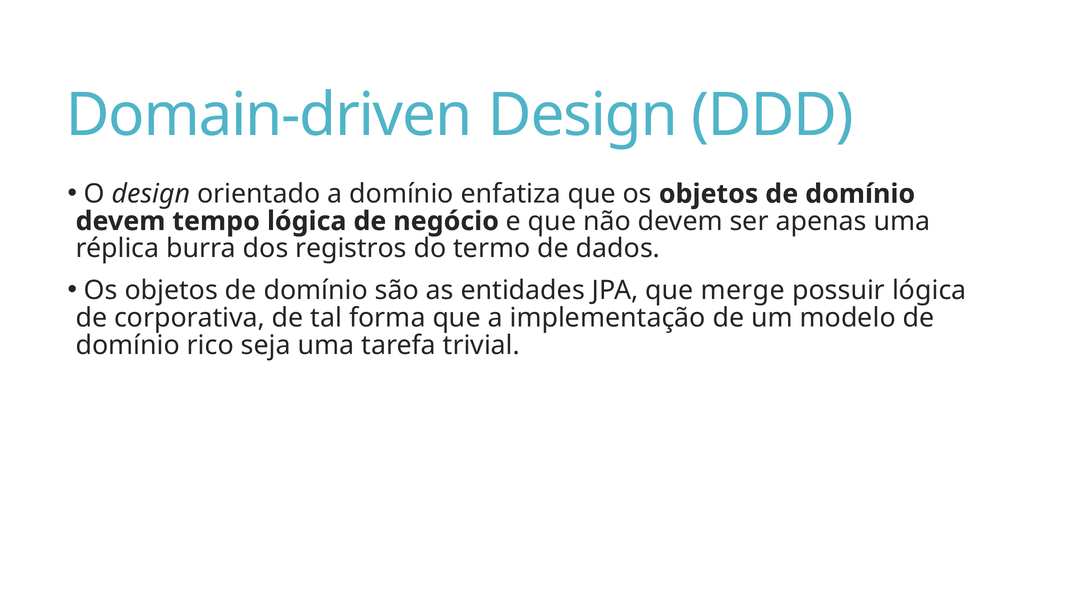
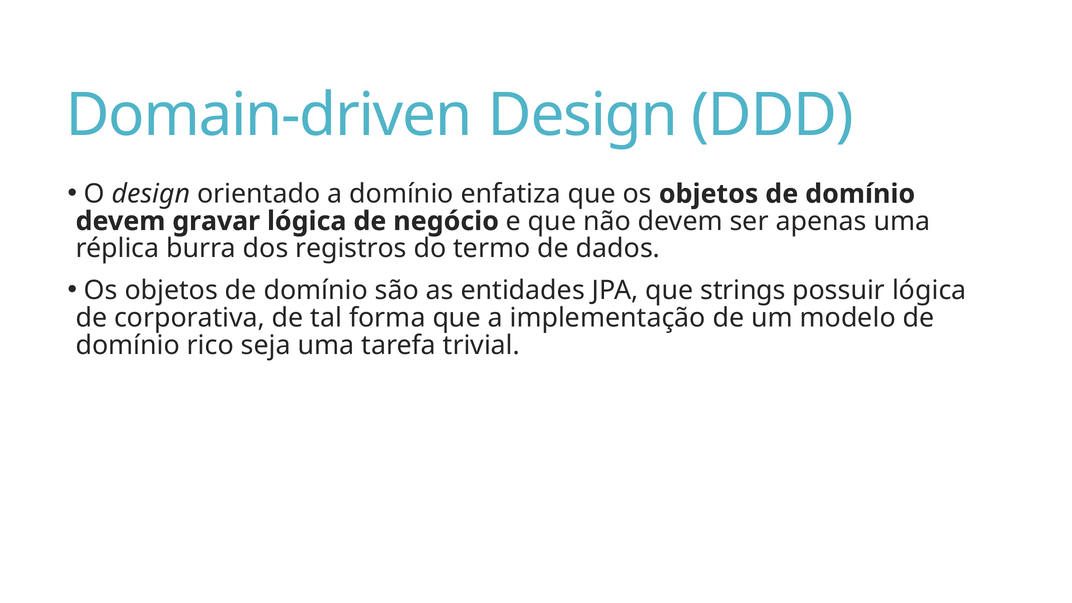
tempo: tempo -> gravar
merge: merge -> strings
